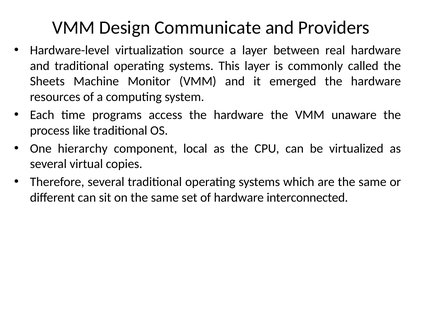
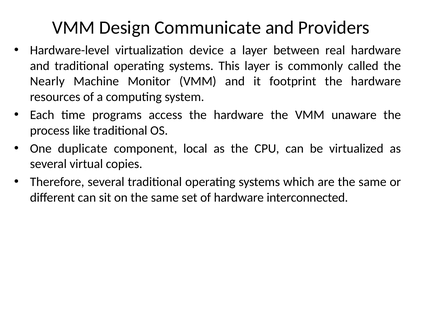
source: source -> device
Sheets: Sheets -> Nearly
emerged: emerged -> footprint
hierarchy: hierarchy -> duplicate
